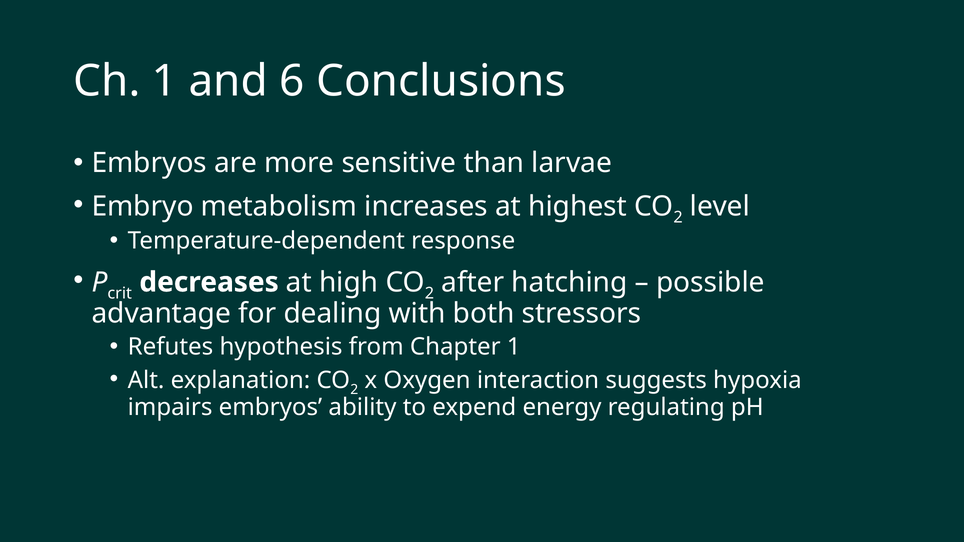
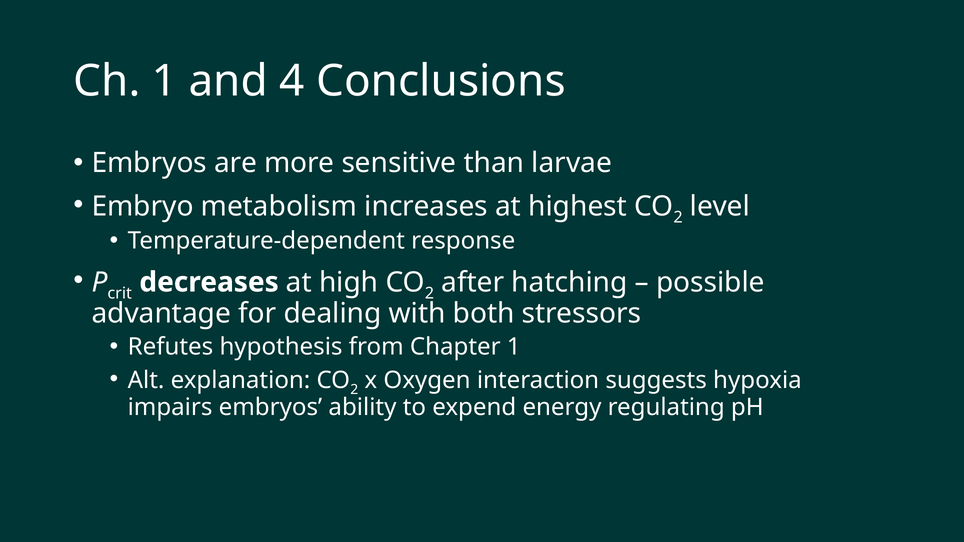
6: 6 -> 4
